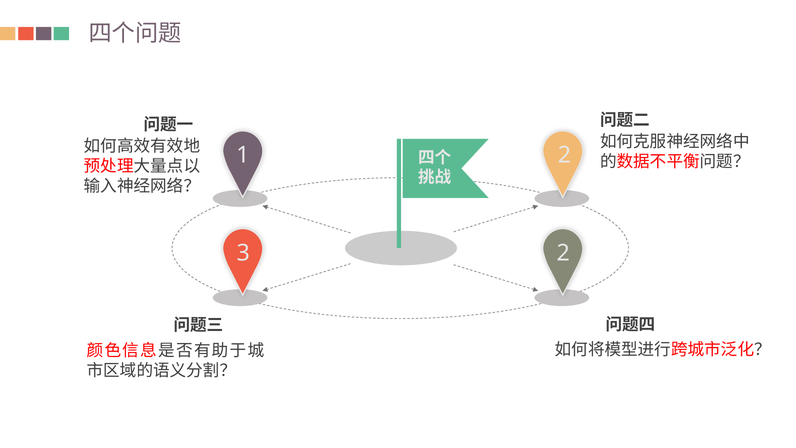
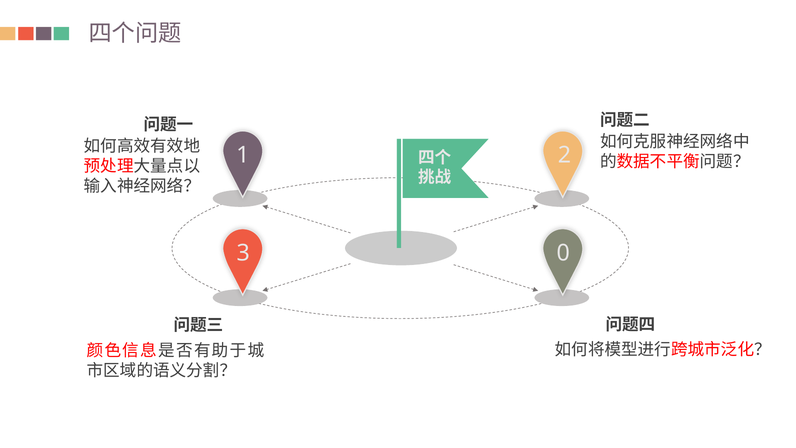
3 2: 2 -> 0
